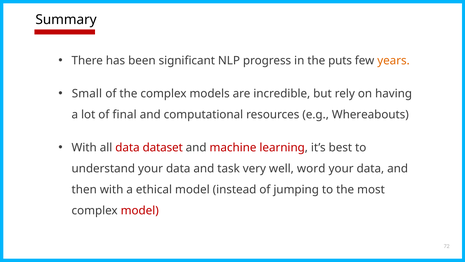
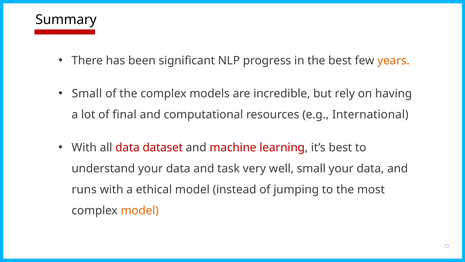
the puts: puts -> best
Whereabouts: Whereabouts -> International
well word: word -> small
then: then -> runs
model at (140, 210) colour: red -> orange
